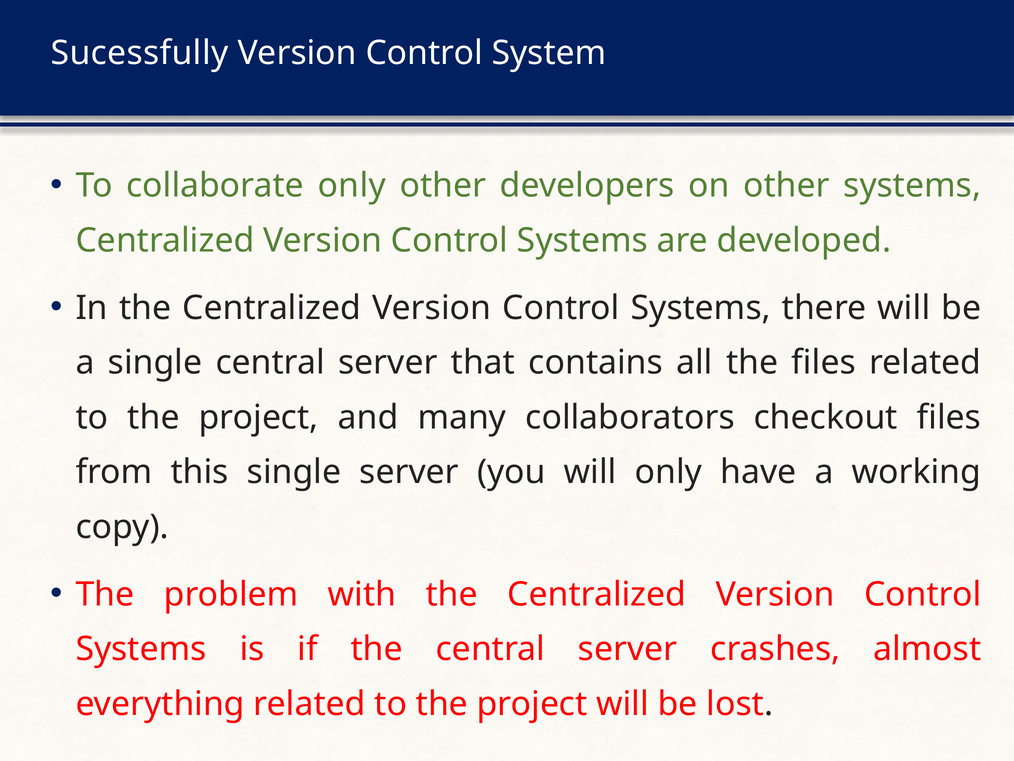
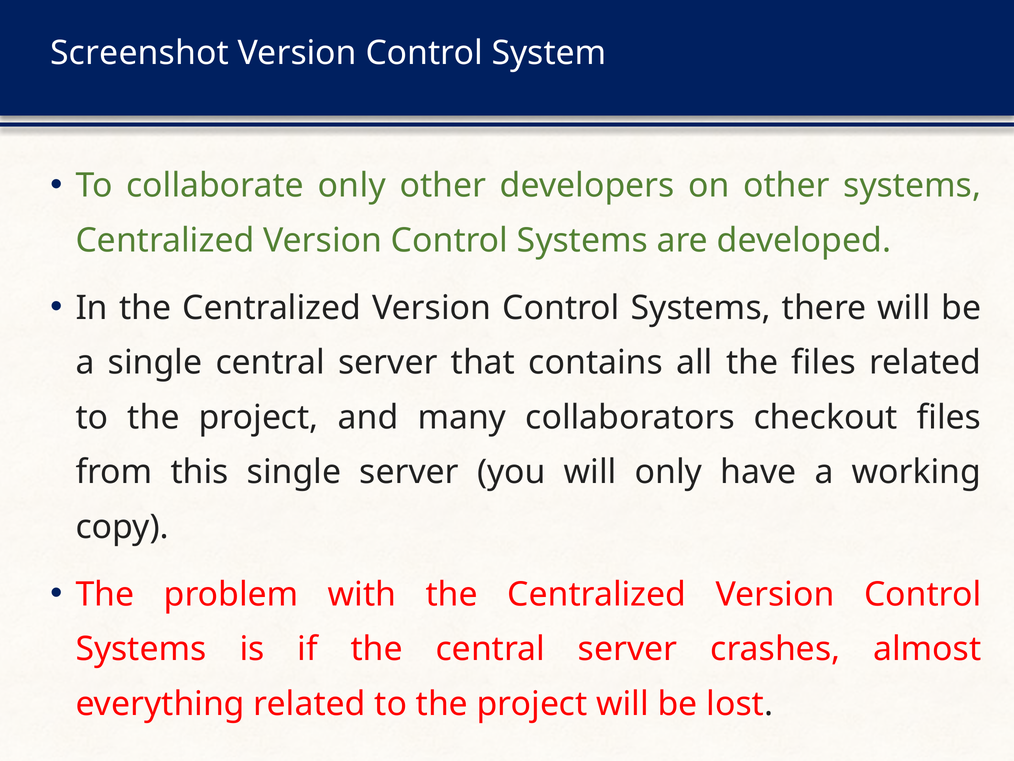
Sucessfully: Sucessfully -> Screenshot
